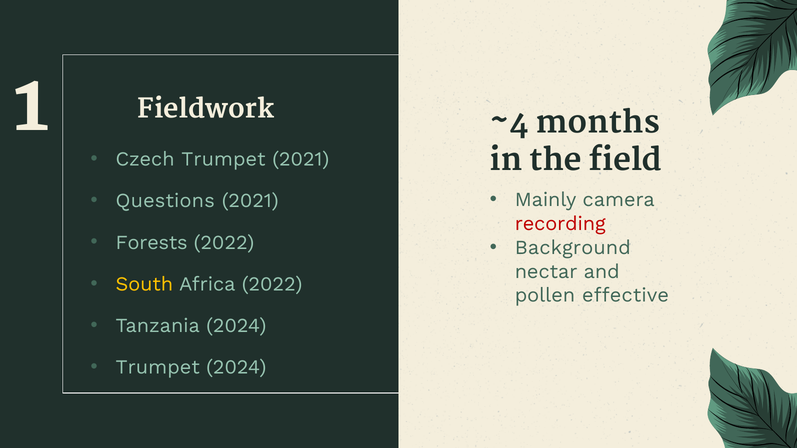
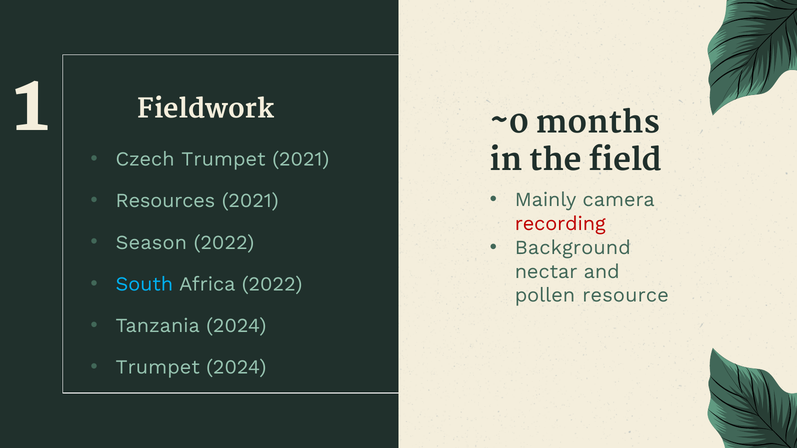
~4: ~4 -> ~0
Questions: Questions -> Resources
Forests: Forests -> Season
South colour: yellow -> light blue
effective: effective -> resource
